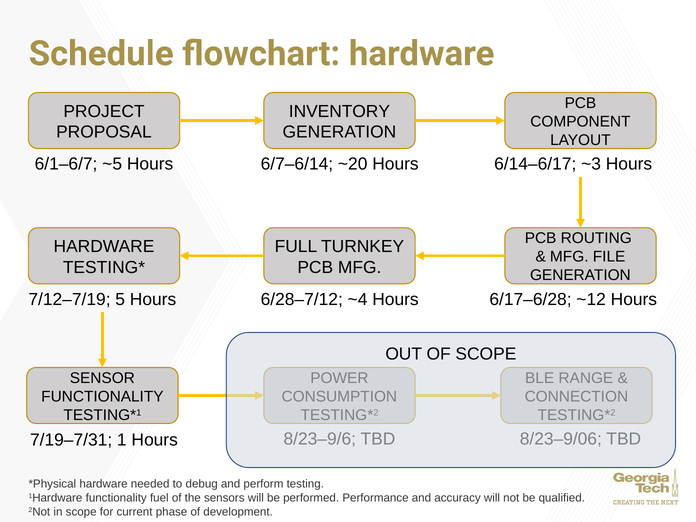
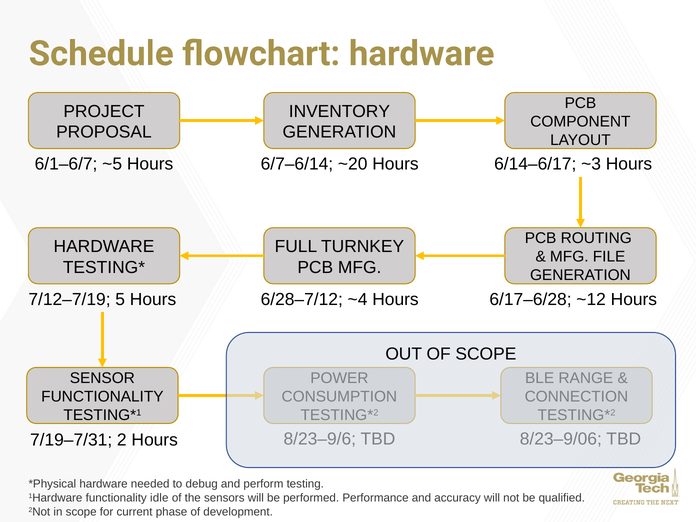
1: 1 -> 2
fuel: fuel -> idle
